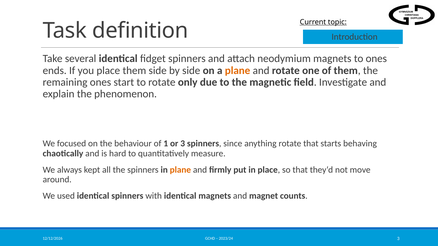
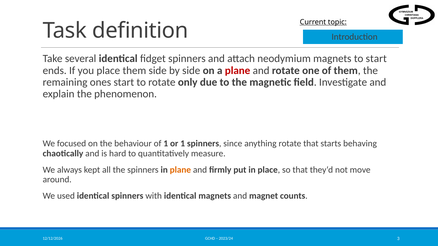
to ones: ones -> start
plane at (238, 71) colour: orange -> red
or 3: 3 -> 1
